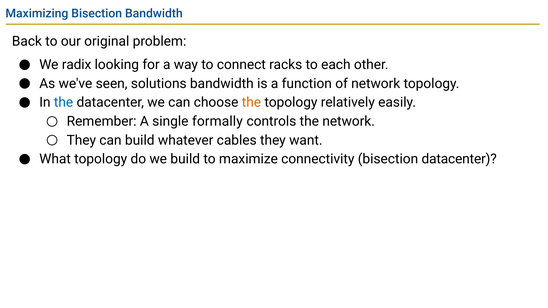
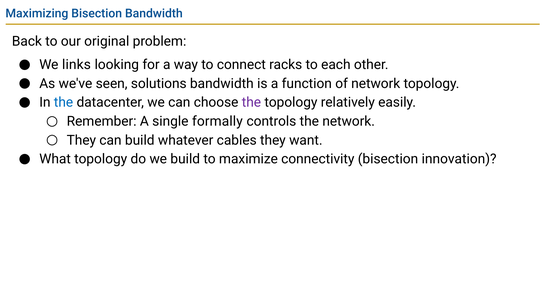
radix: radix -> links
the at (251, 102) colour: orange -> purple
bisection datacenter: datacenter -> innovation
